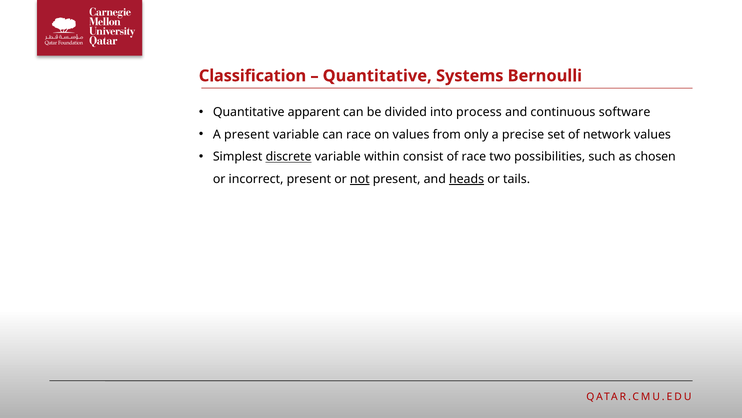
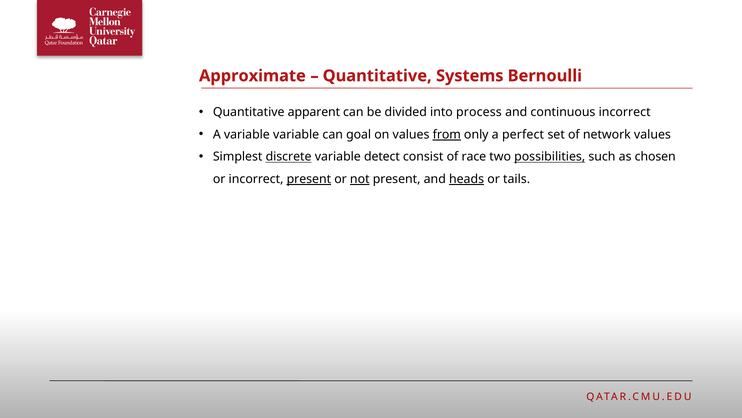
Classification: Classification -> Approximate
continuous software: software -> incorrect
A present: present -> variable
can race: race -> goal
from underline: none -> present
precise: precise -> perfect
within: within -> detect
possibilities underline: none -> present
present at (309, 179) underline: none -> present
